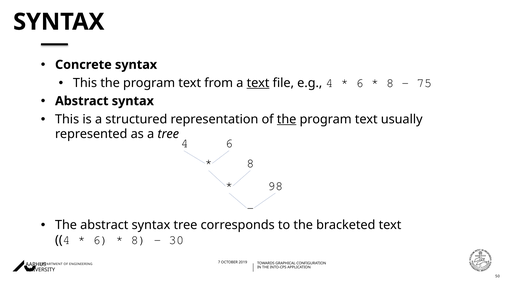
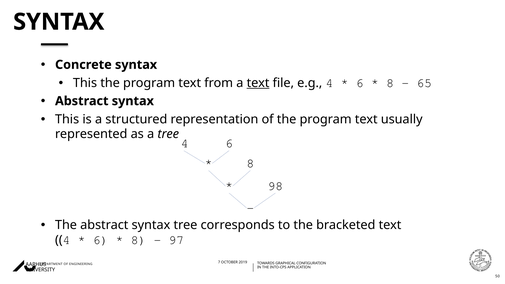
75: 75 -> 65
the at (287, 119) underline: present -> none
30: 30 -> 97
